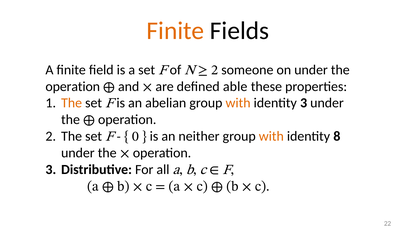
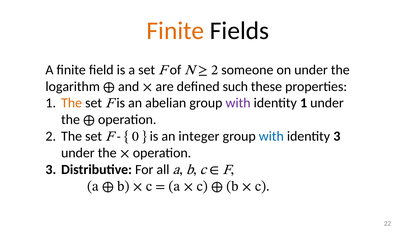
operation at (73, 86): operation -> logarithm
able: able -> such
with at (238, 103) colour: orange -> purple
identity 3: 3 -> 1
neither: neither -> integer
with at (271, 136) colour: orange -> blue
identity 8: 8 -> 3
